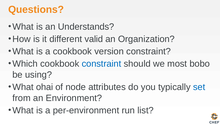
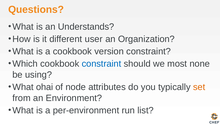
valid: valid -> user
bobo: bobo -> none
set colour: blue -> orange
